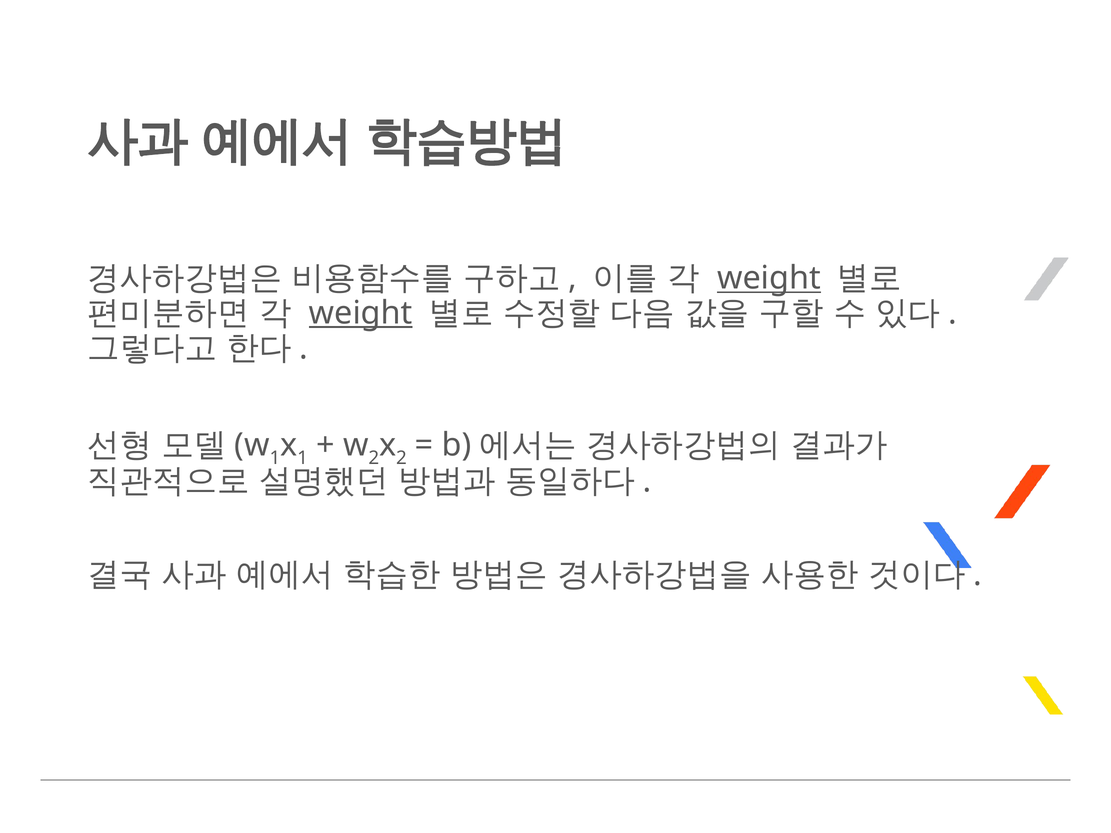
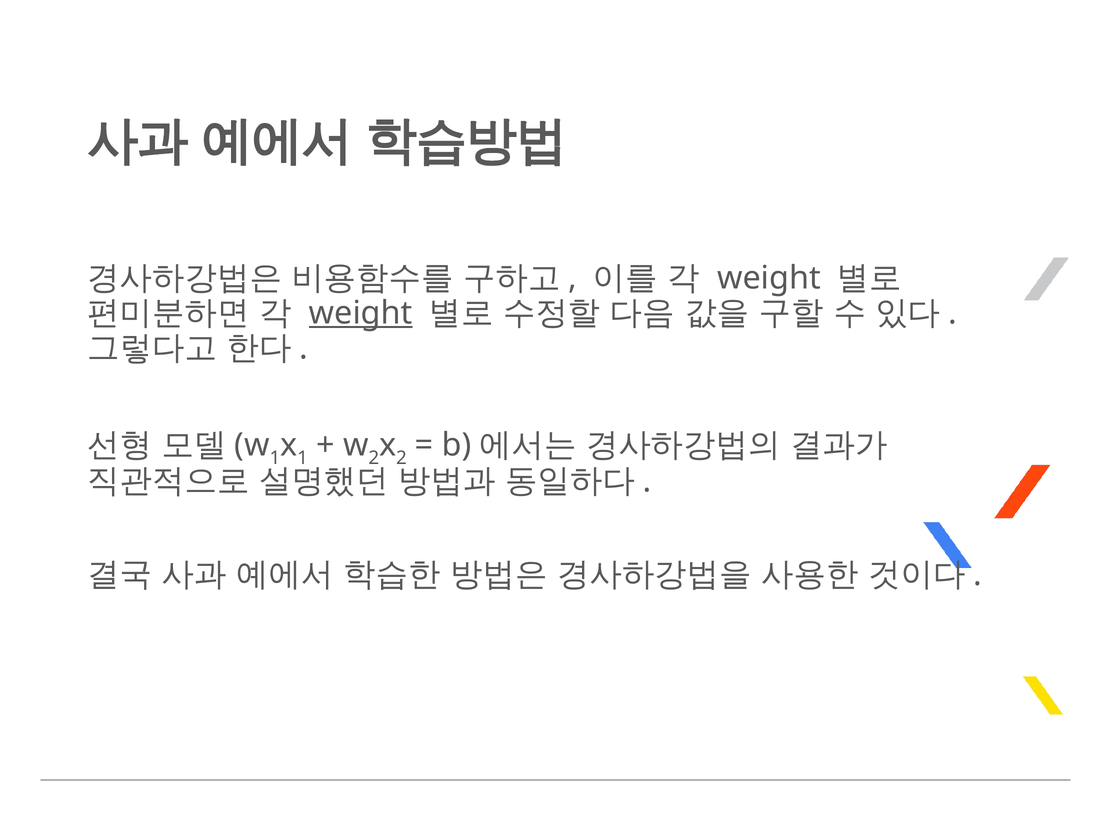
weight at (769, 278) underline: present -> none
